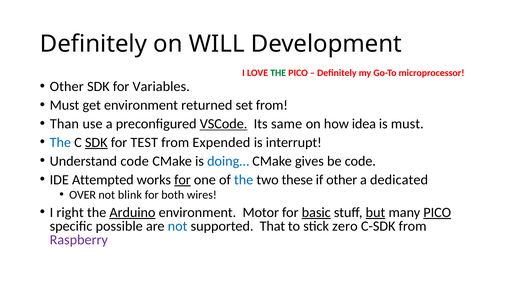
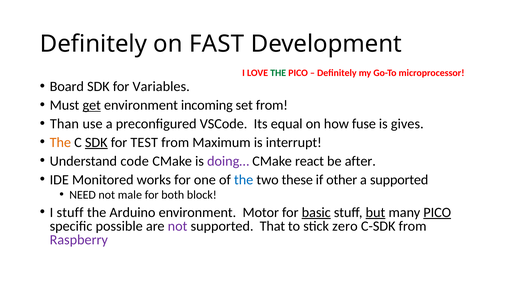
WILL: WILL -> FAST
Other at (67, 87): Other -> Board
get underline: none -> present
returned: returned -> incoming
VSCode underline: present -> none
same: same -> equal
idea: idea -> fuse
is must: must -> gives
The at (60, 143) colour: blue -> orange
Expended: Expended -> Maximum
doing… colour: blue -> purple
gives: gives -> react
be code: code -> after
Attempted: Attempted -> Monitored
for at (182, 180) underline: present -> none
a dedicated: dedicated -> supported
OVER: OVER -> NEED
blink: blink -> male
wires: wires -> block
I right: right -> stuff
Arduino underline: present -> none
not at (178, 226) colour: blue -> purple
